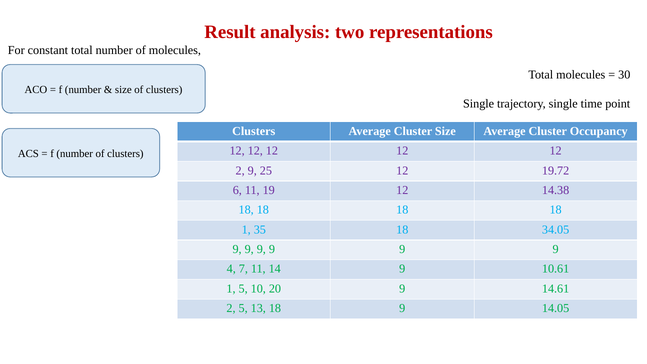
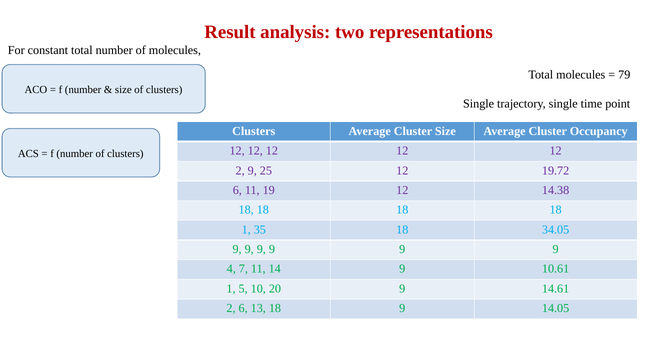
30: 30 -> 79
2 5: 5 -> 6
